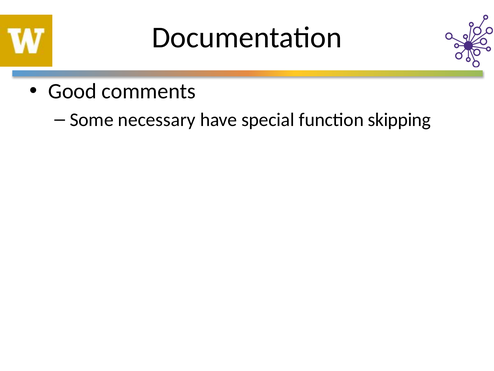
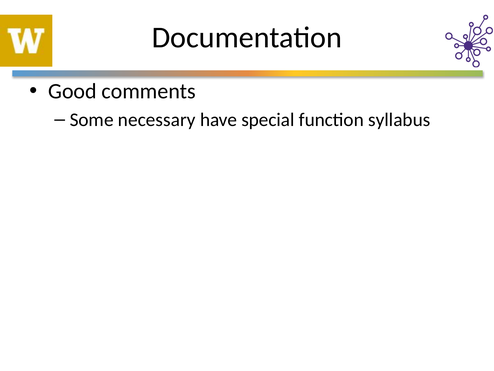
skipping: skipping -> syllabus
